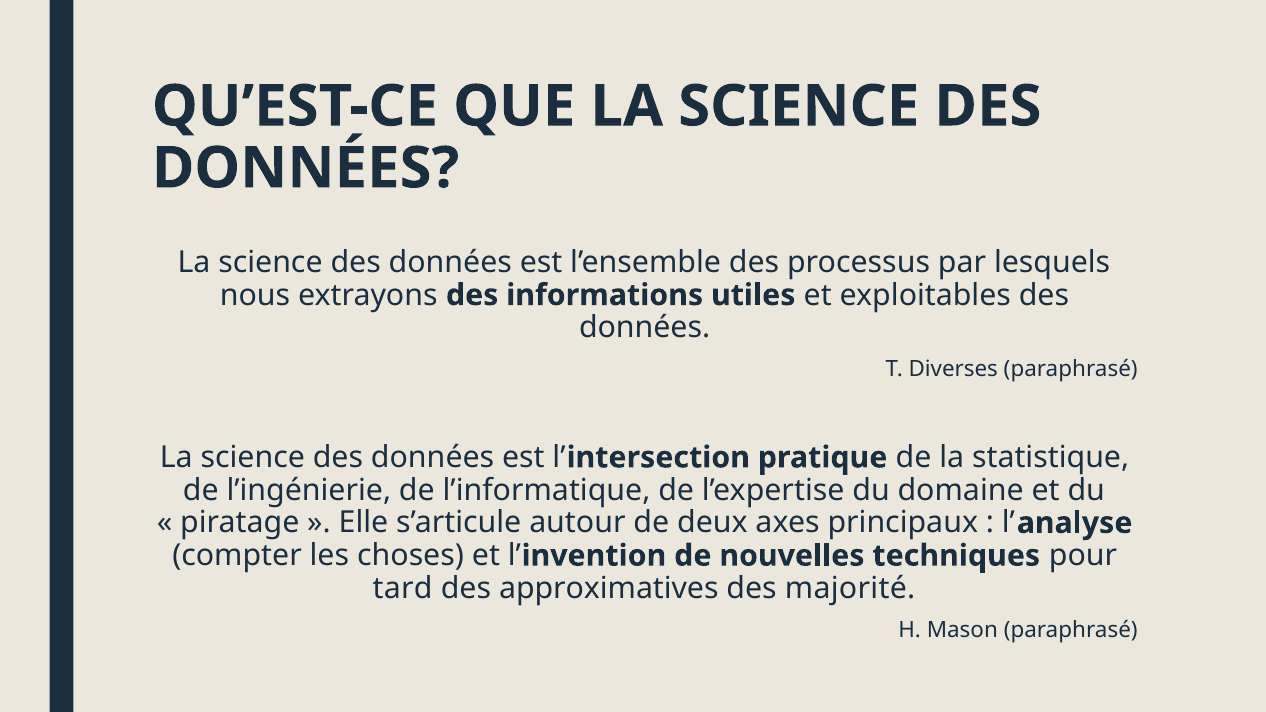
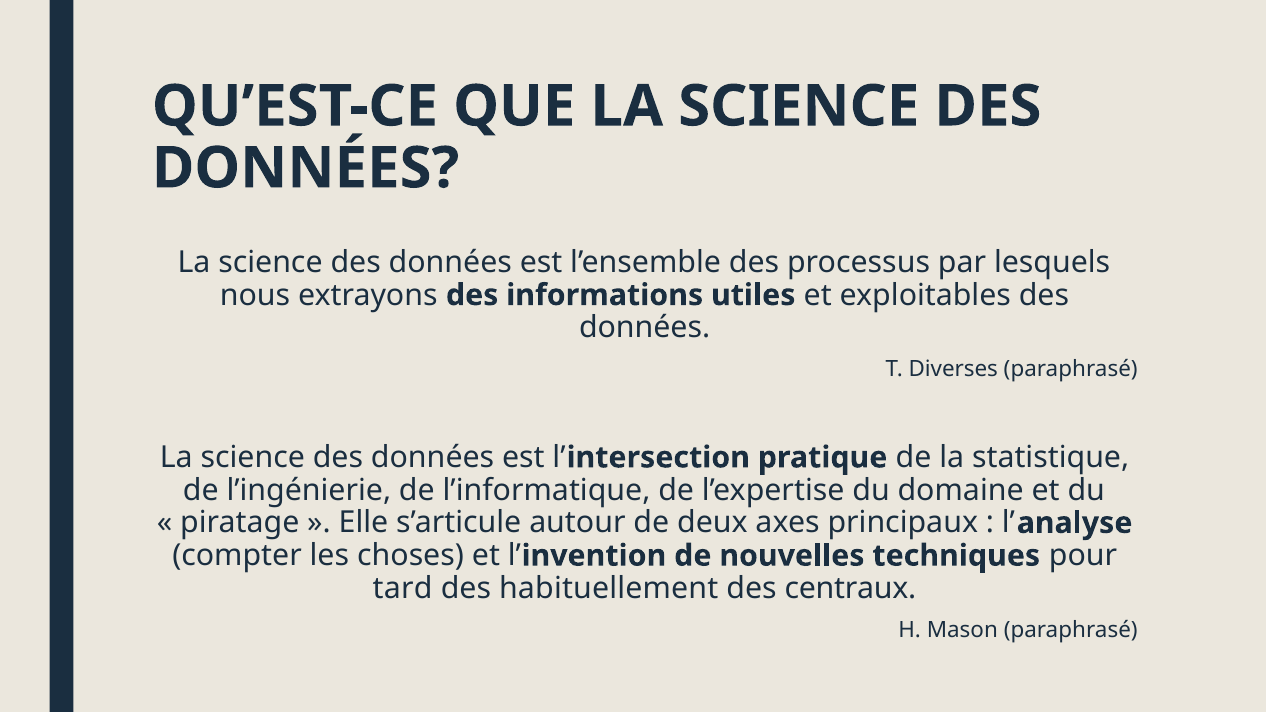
approximatives: approximatives -> habituellement
majorité: majorité -> centraux
